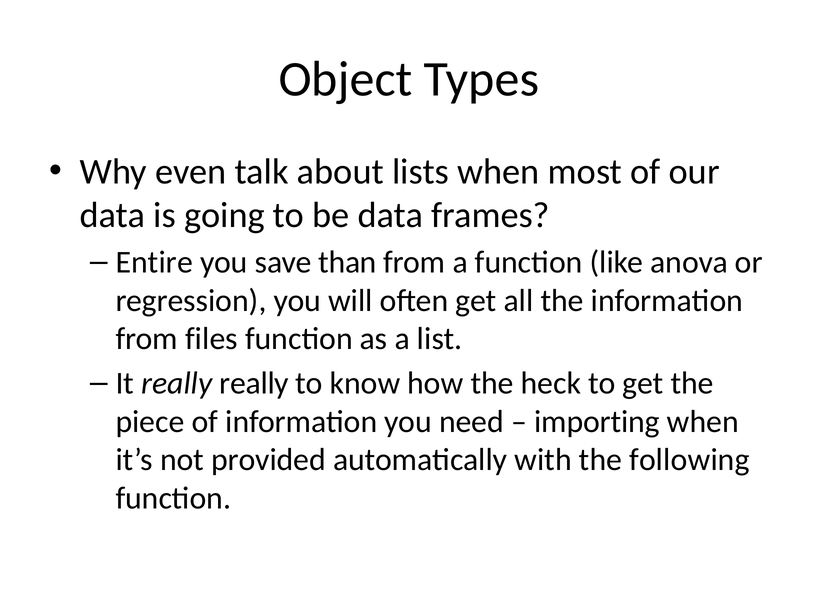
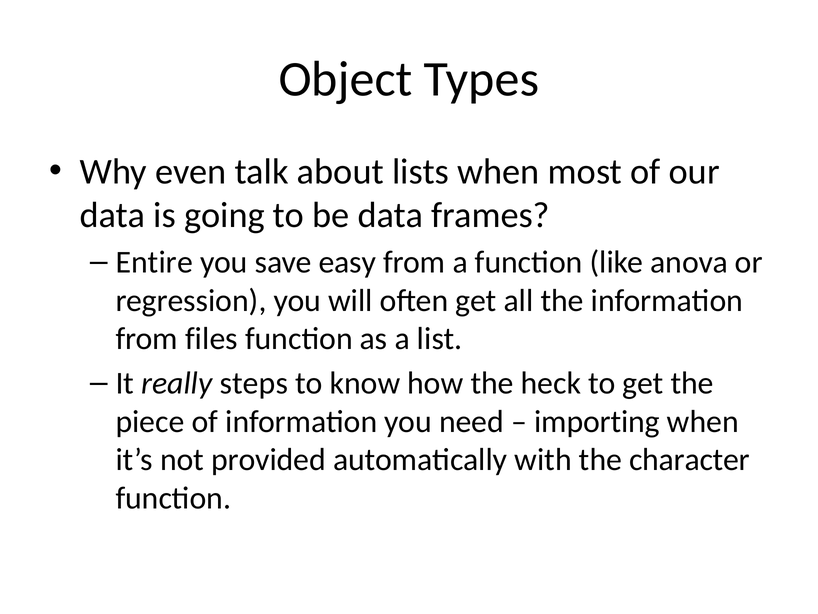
than: than -> easy
really really: really -> steps
following: following -> character
